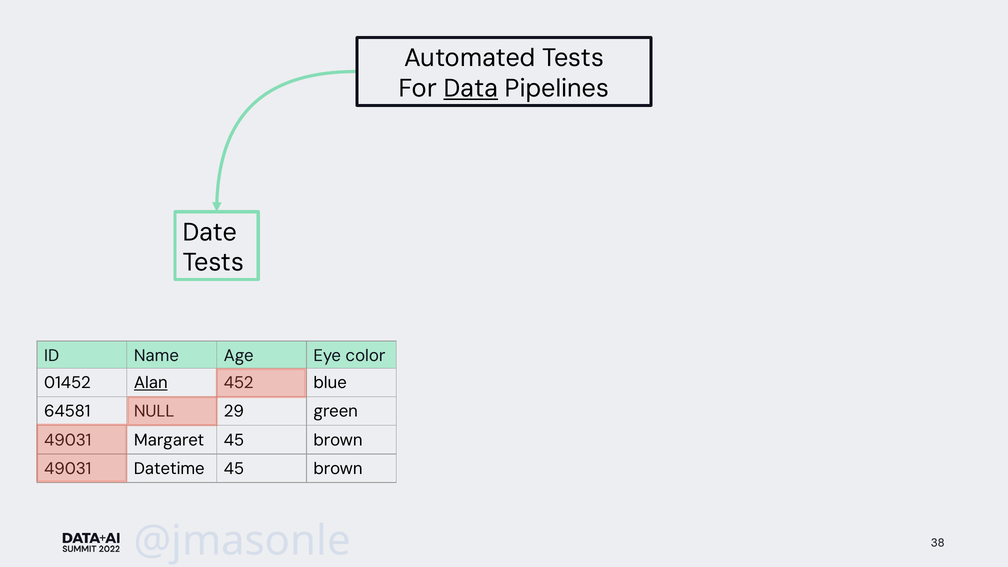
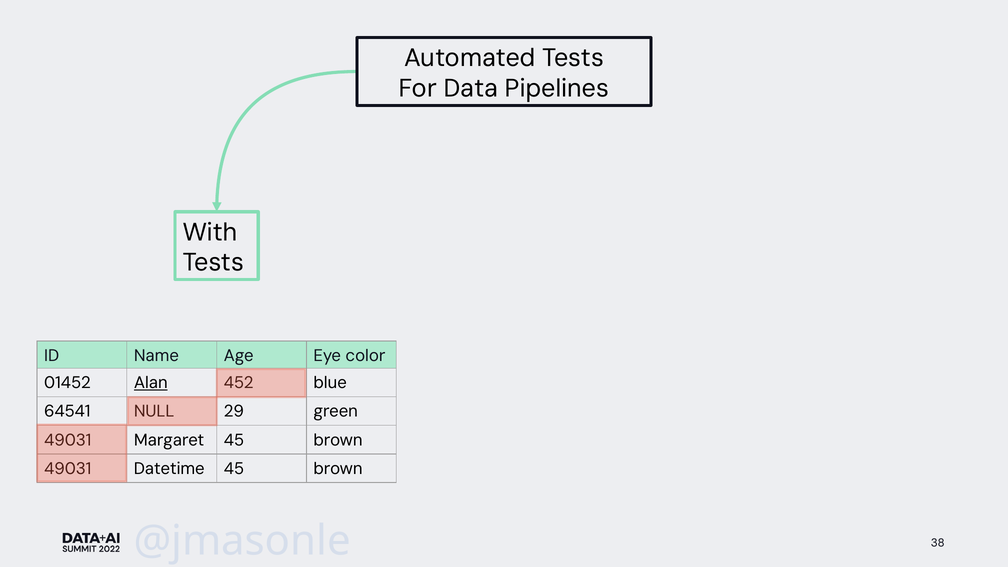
Data underline: present -> none
Date: Date -> With
64581: 64581 -> 64541
